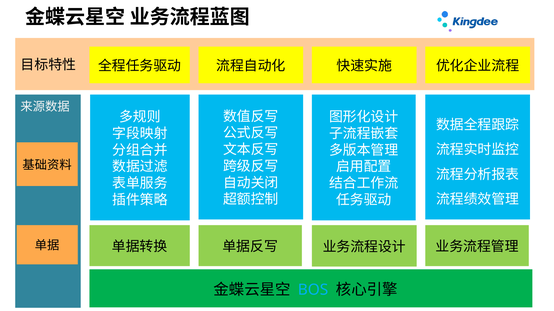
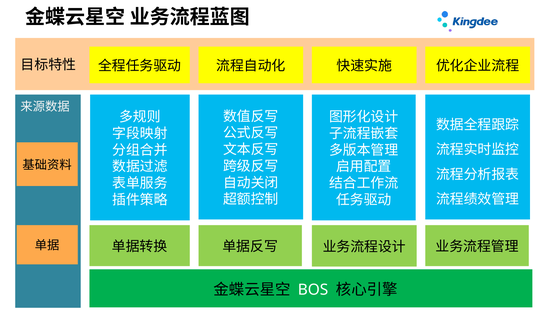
BOS colour: light blue -> white
